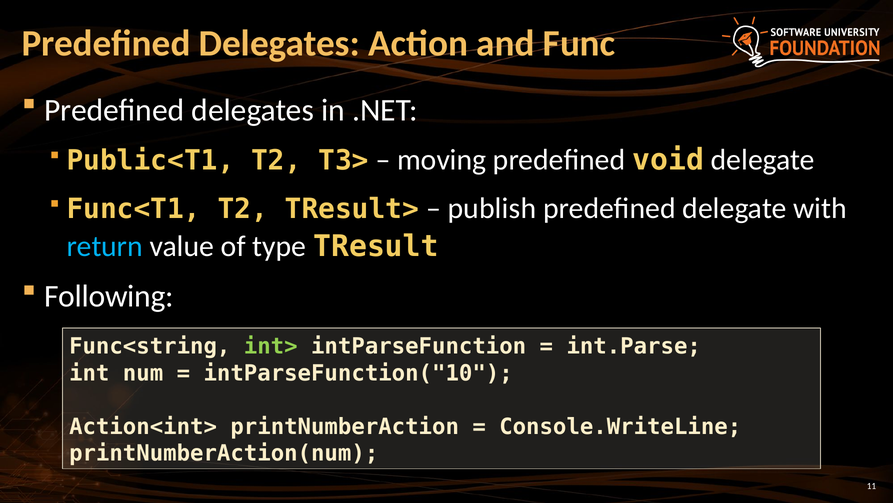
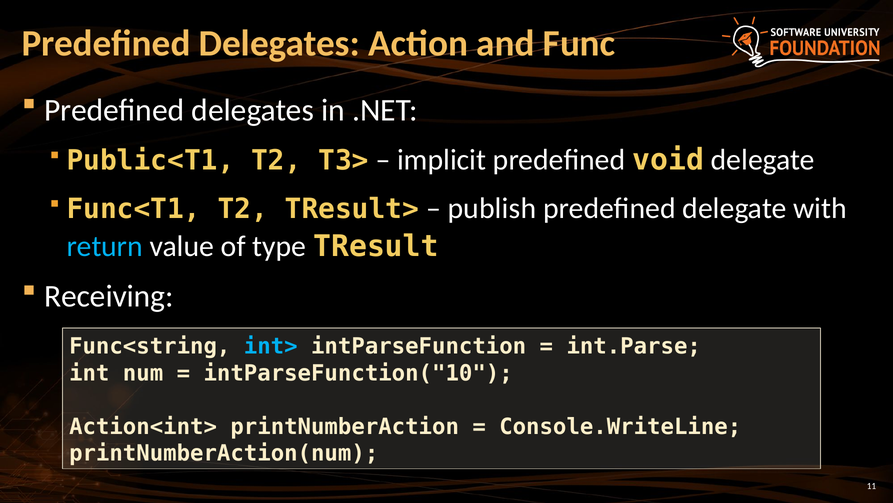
moving: moving -> implicit
Following: Following -> Receiving
int> colour: light green -> light blue
